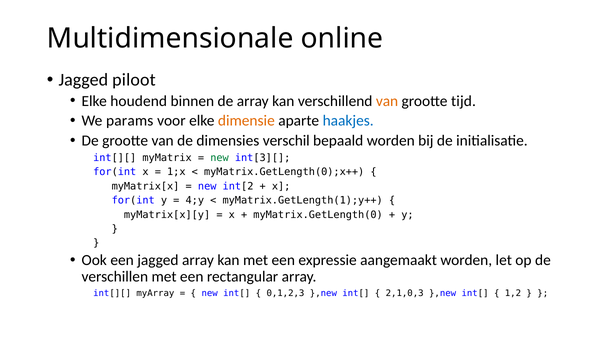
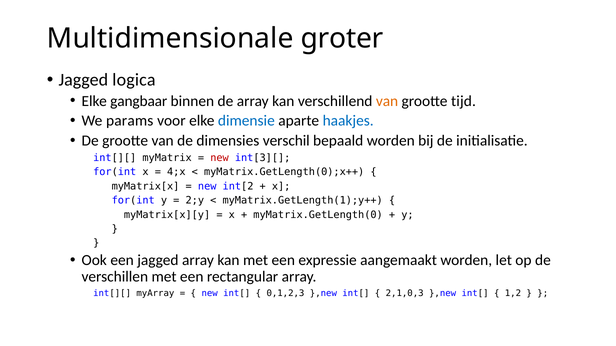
online: online -> groter
piloot: piloot -> logica
houdend: houdend -> gangbaar
dimensie colour: orange -> blue
new at (220, 158) colour: green -> red
1;x: 1;x -> 4;x
4;y: 4;y -> 2;y
